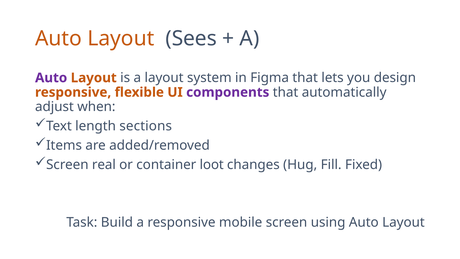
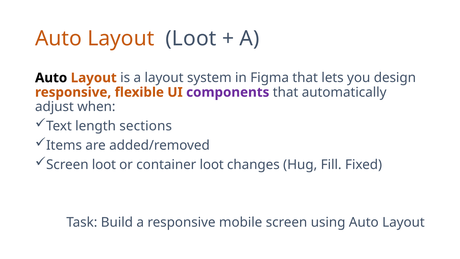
Layout Sees: Sees -> Loot
Auto at (51, 78) colour: purple -> black
Screen real: real -> loot
